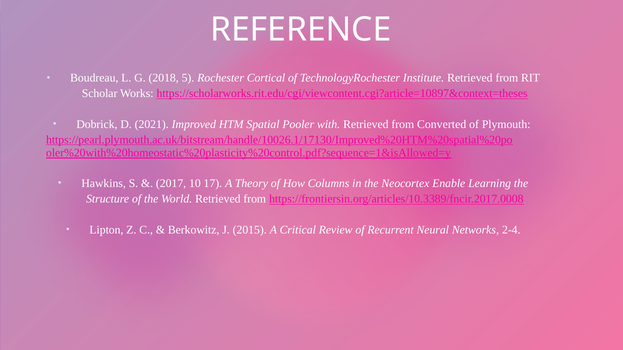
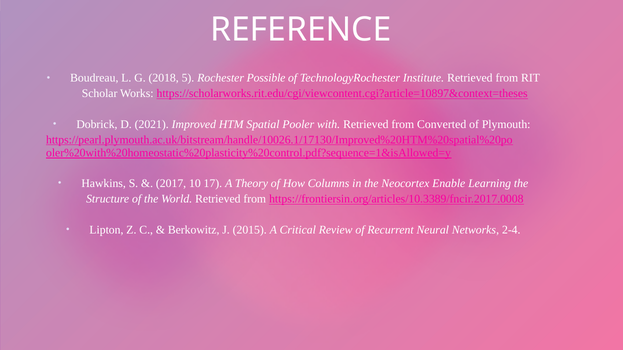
Cortical: Cortical -> Possible
